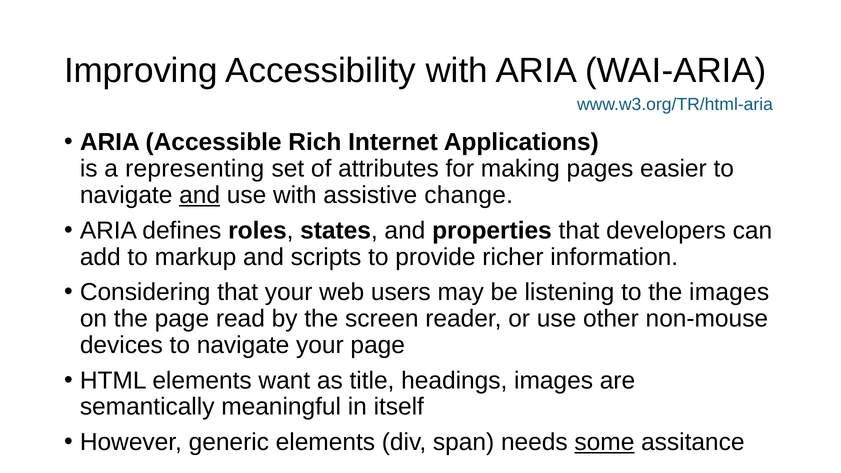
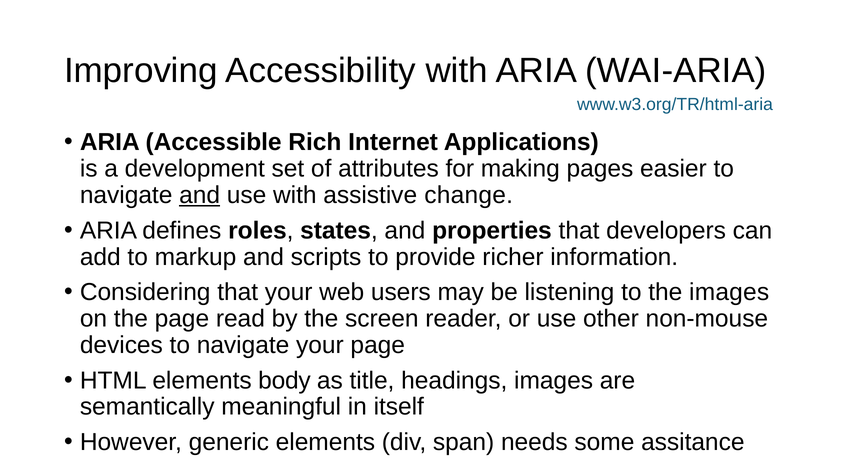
representing: representing -> development
want: want -> body
some underline: present -> none
